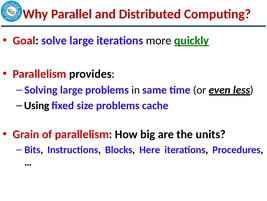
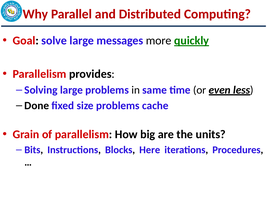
large iterations: iterations -> messages
Using: Using -> Done
